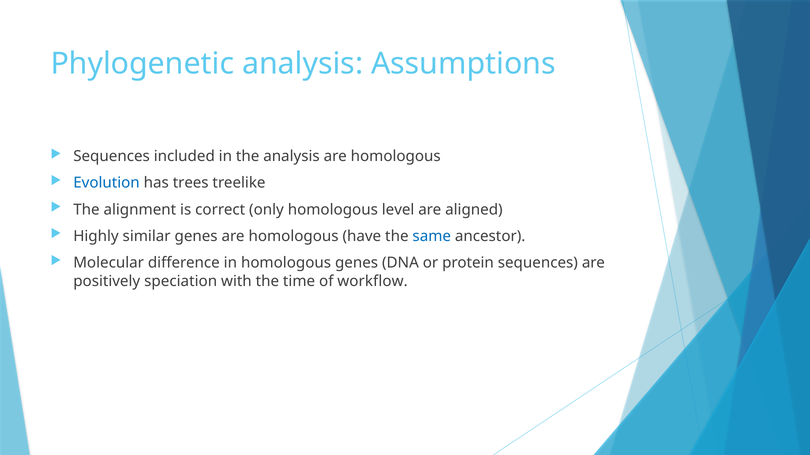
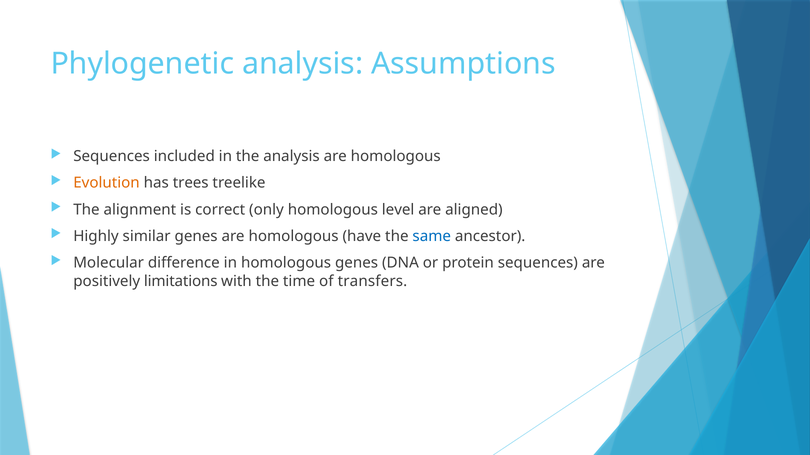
Evolution colour: blue -> orange
speciation: speciation -> limitations
workflow: workflow -> transfers
